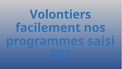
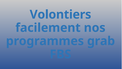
saisi: saisi -> grab
